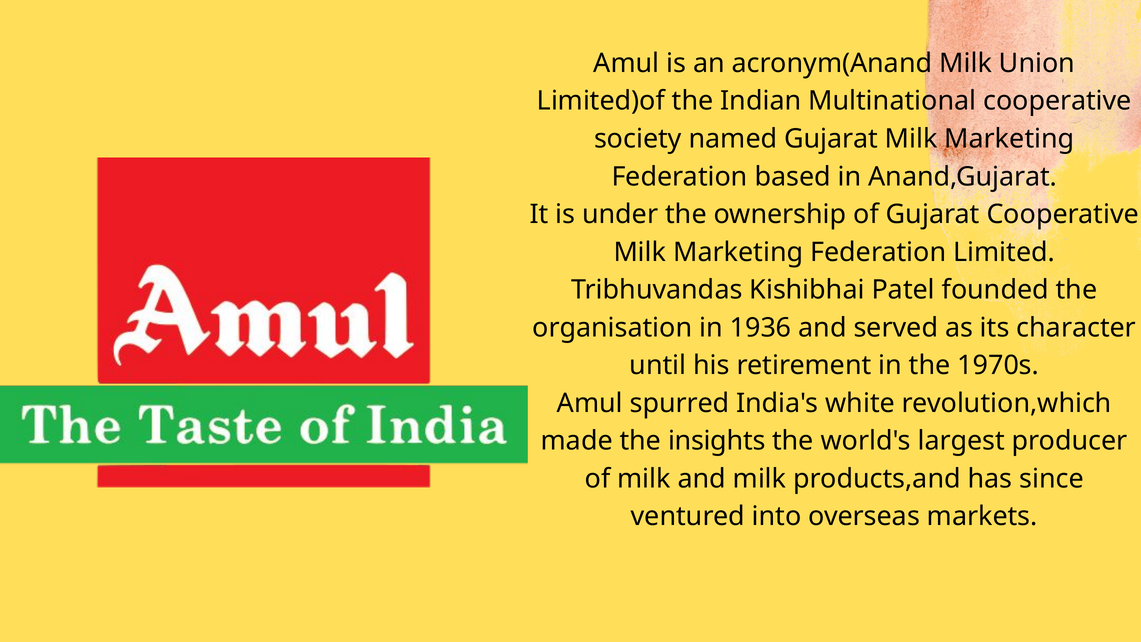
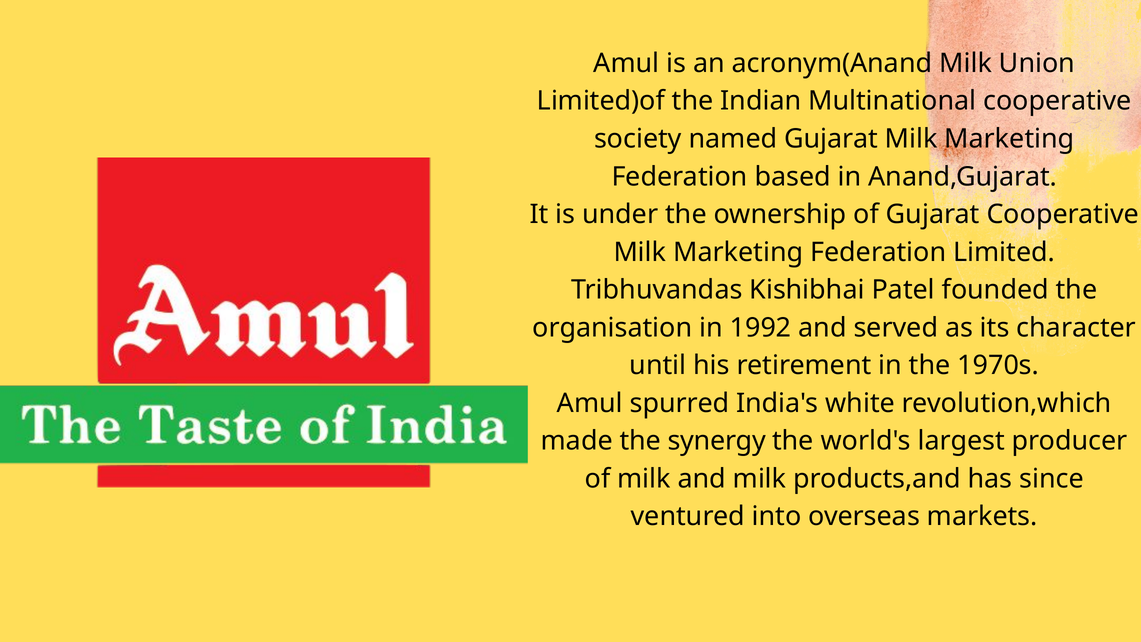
1936: 1936 -> 1992
insights: insights -> synergy
